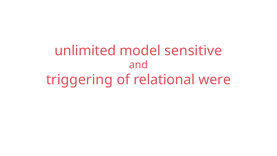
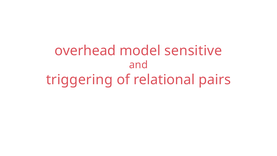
unlimited: unlimited -> overhead
were: were -> pairs
